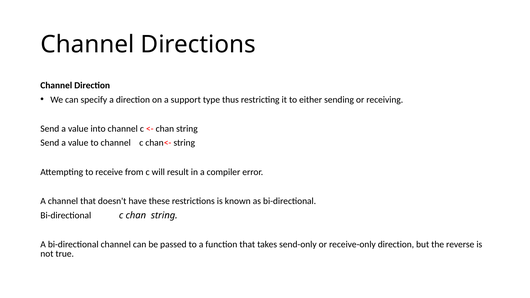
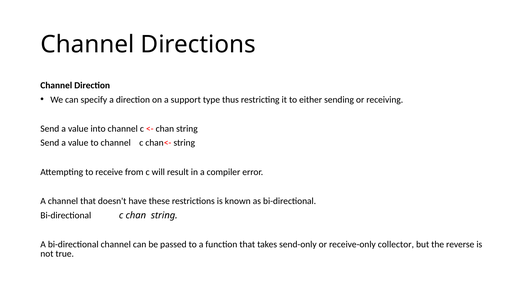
receive-only direction: direction -> collector
